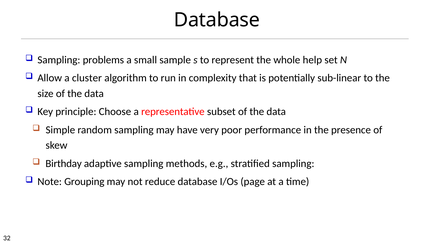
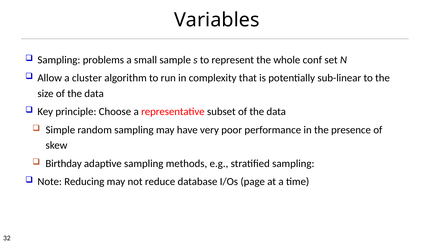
Database at (217, 20): Database -> Variables
help: help -> conf
Grouping: Grouping -> Reducing
